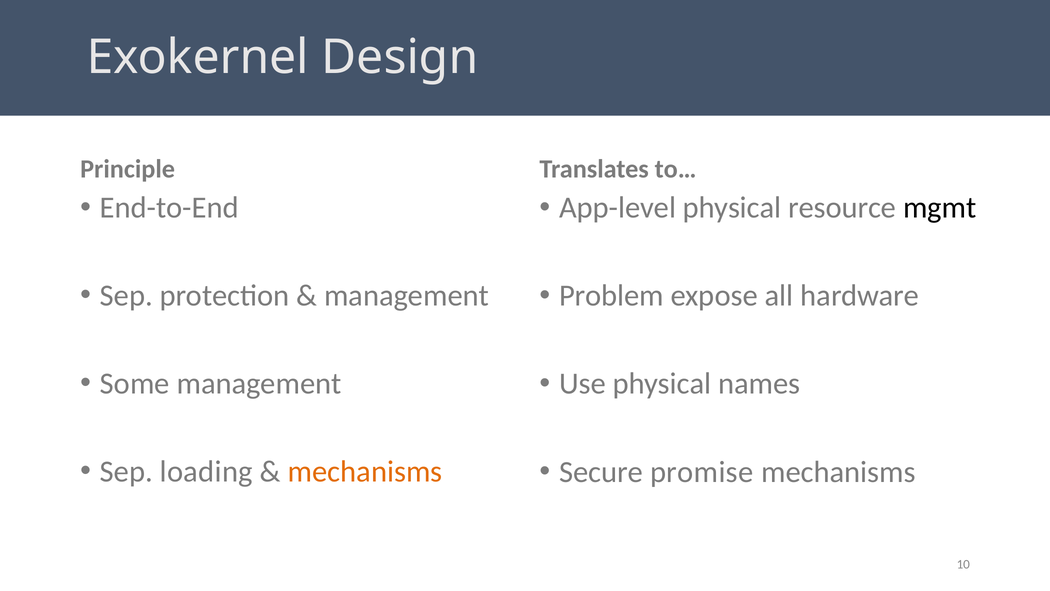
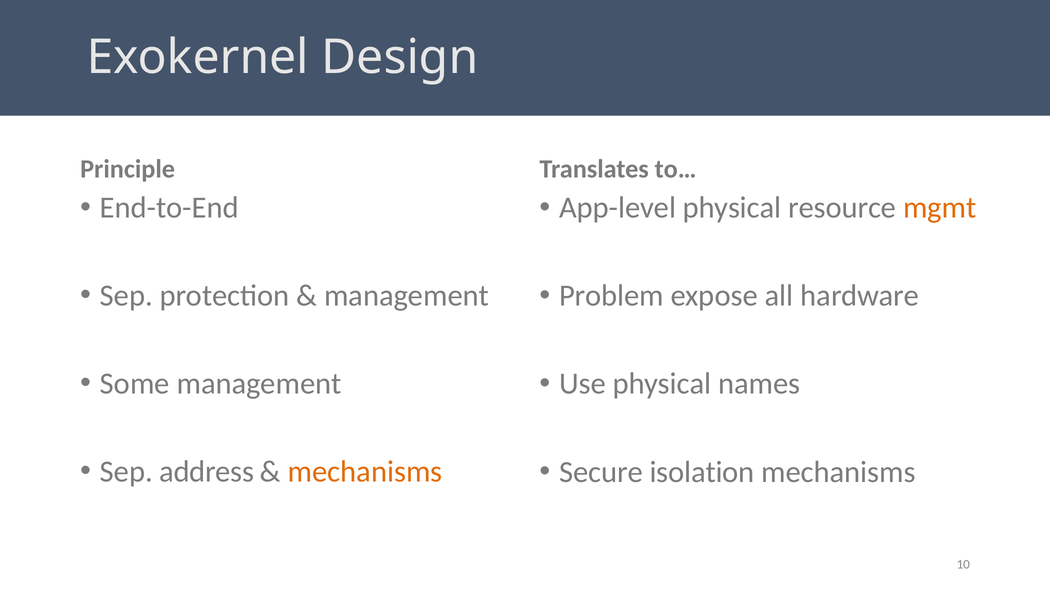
mgmt colour: black -> orange
loading: loading -> address
promise: promise -> isolation
